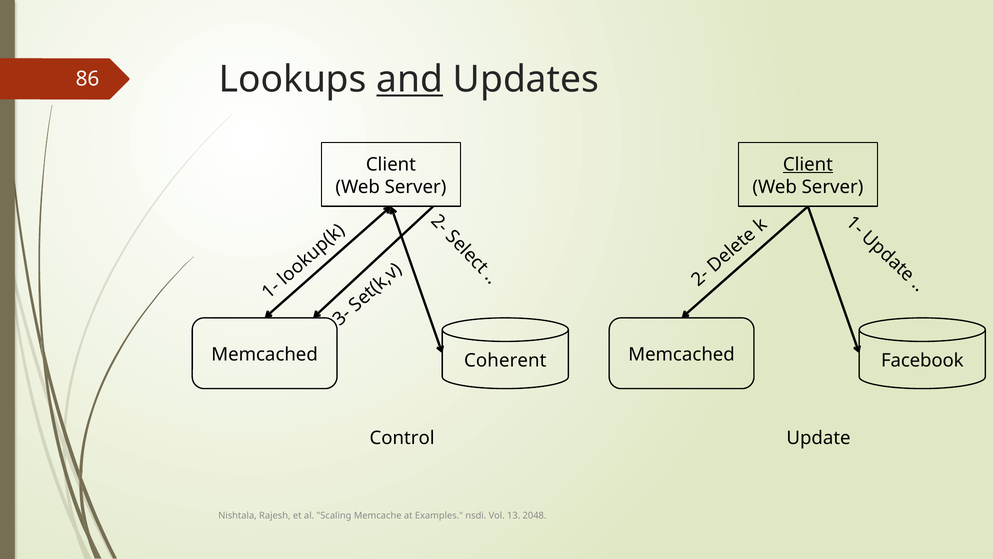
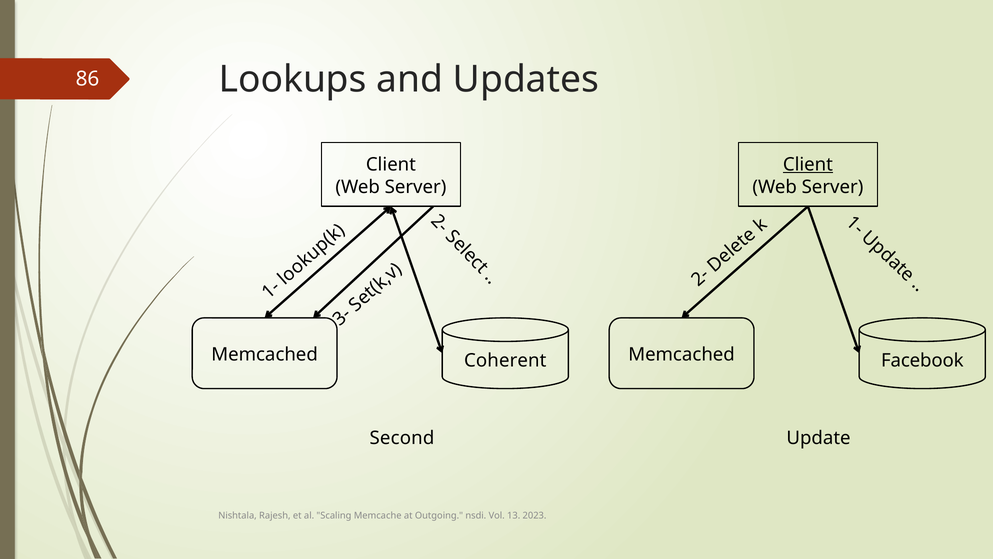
and underline: present -> none
Control: Control -> Second
Examples: Examples -> Outgoing
2048: 2048 -> 2023
